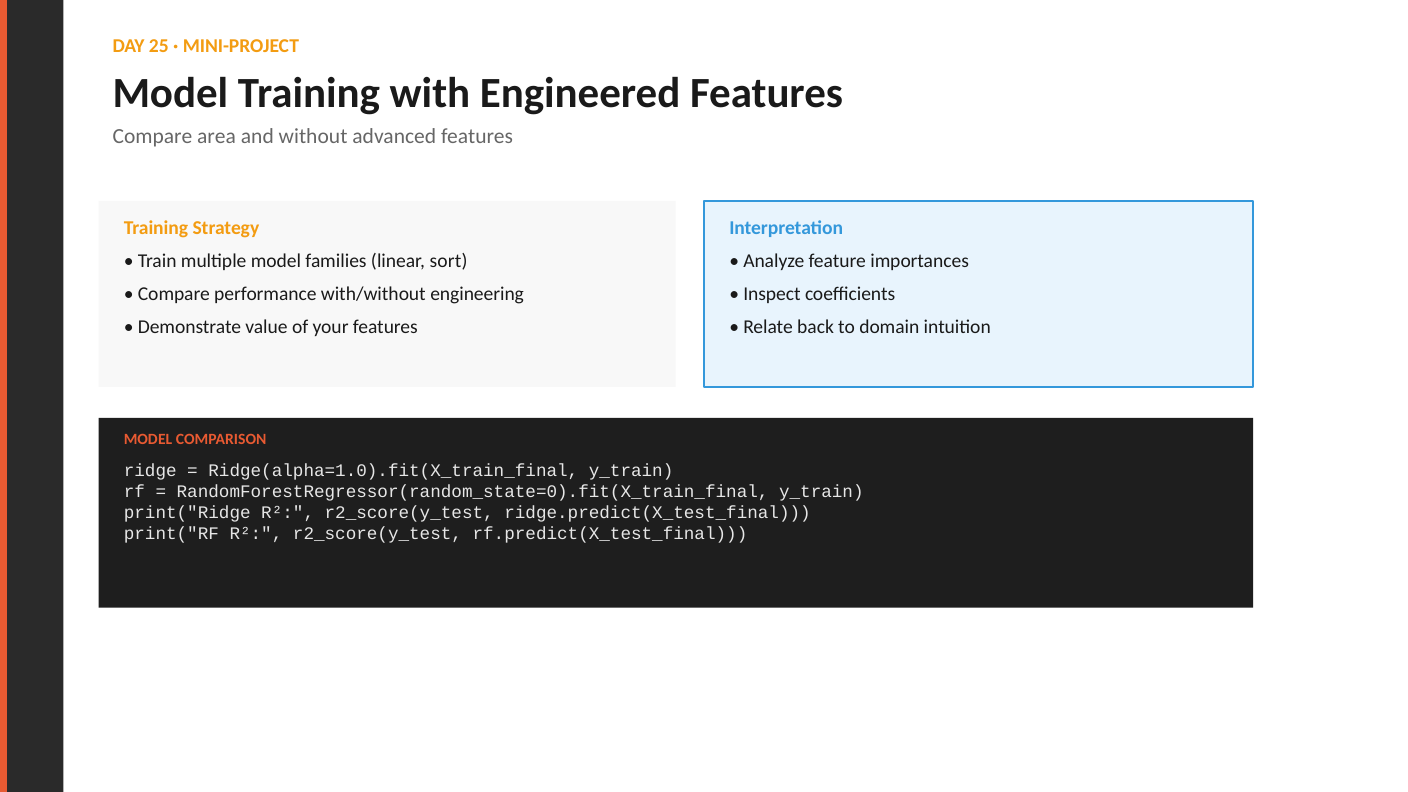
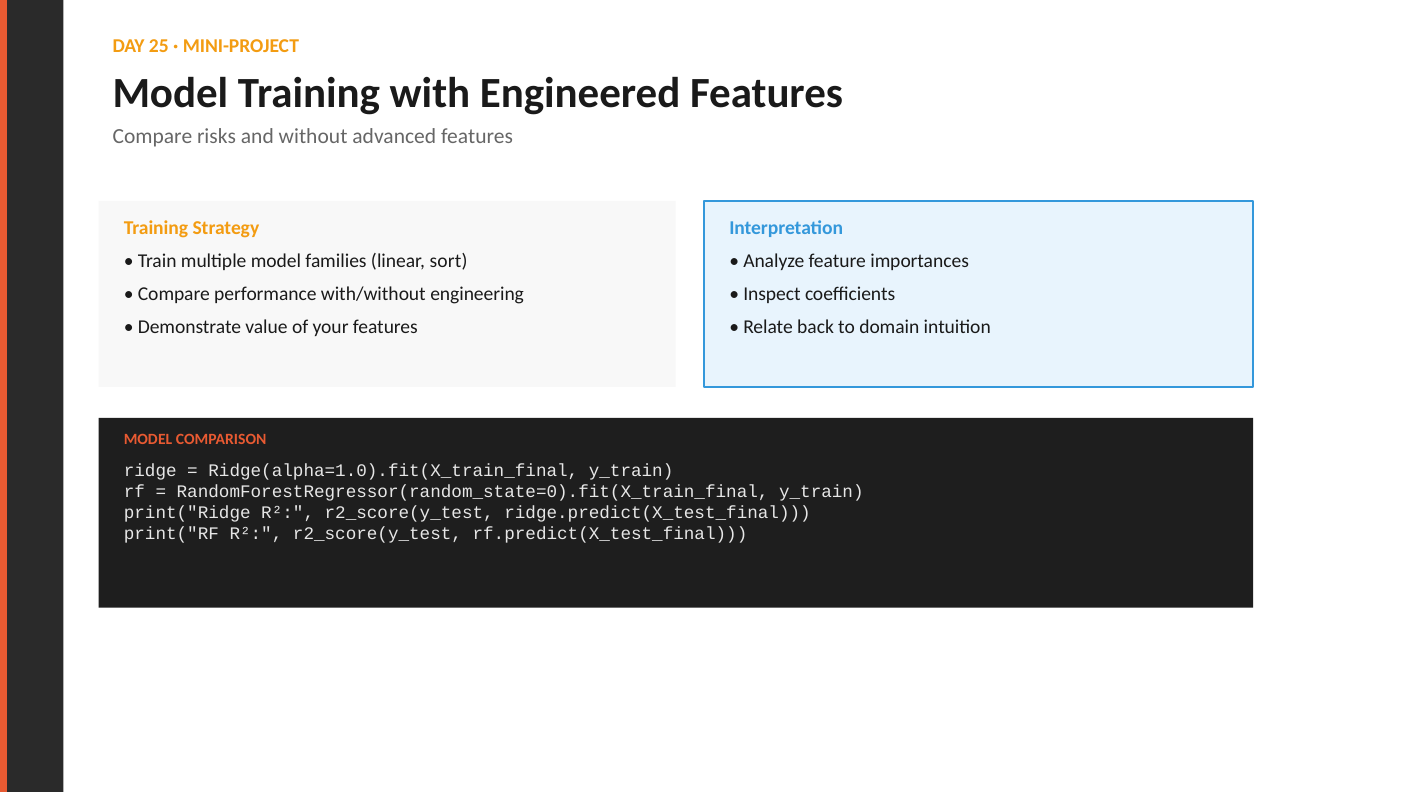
area: area -> risks
